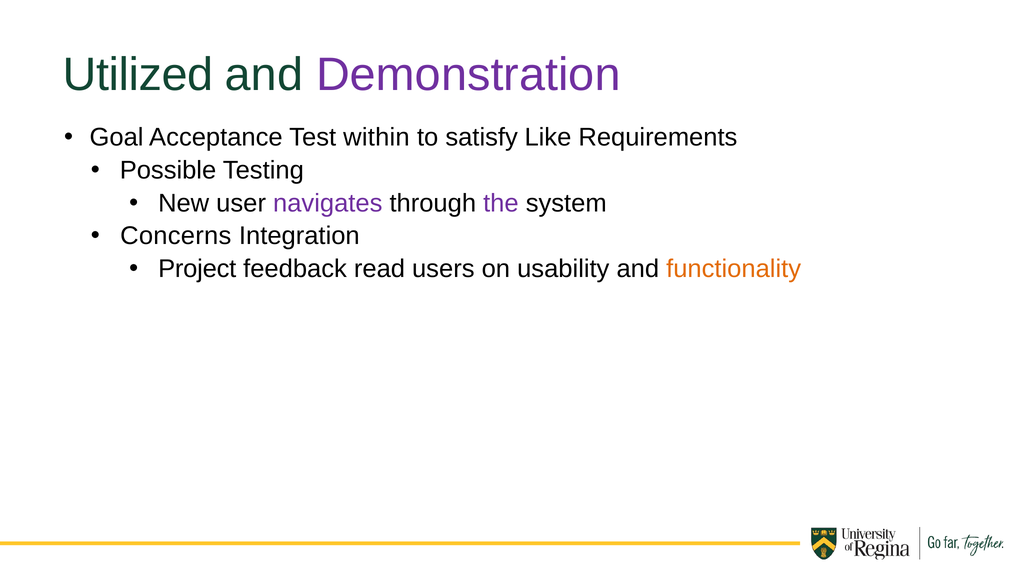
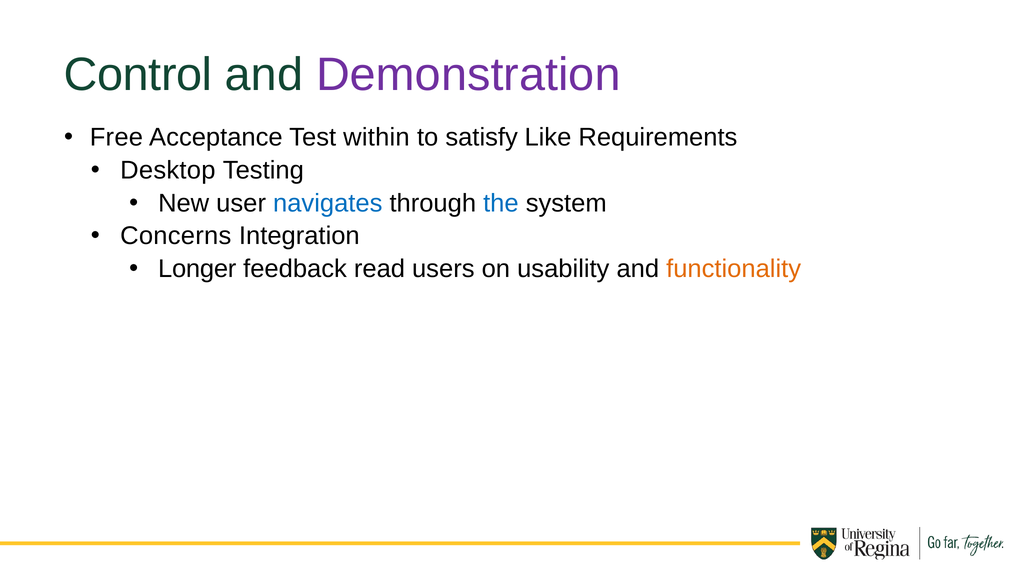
Utilized: Utilized -> Control
Goal: Goal -> Free
Possible: Possible -> Desktop
navigates colour: purple -> blue
the colour: purple -> blue
Project: Project -> Longer
